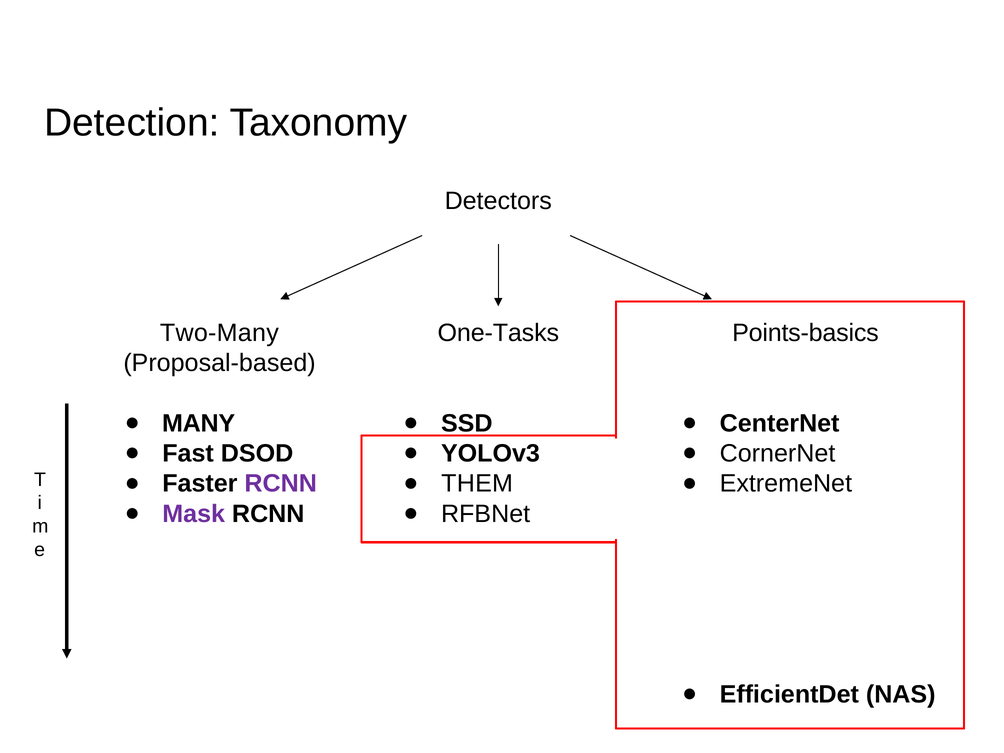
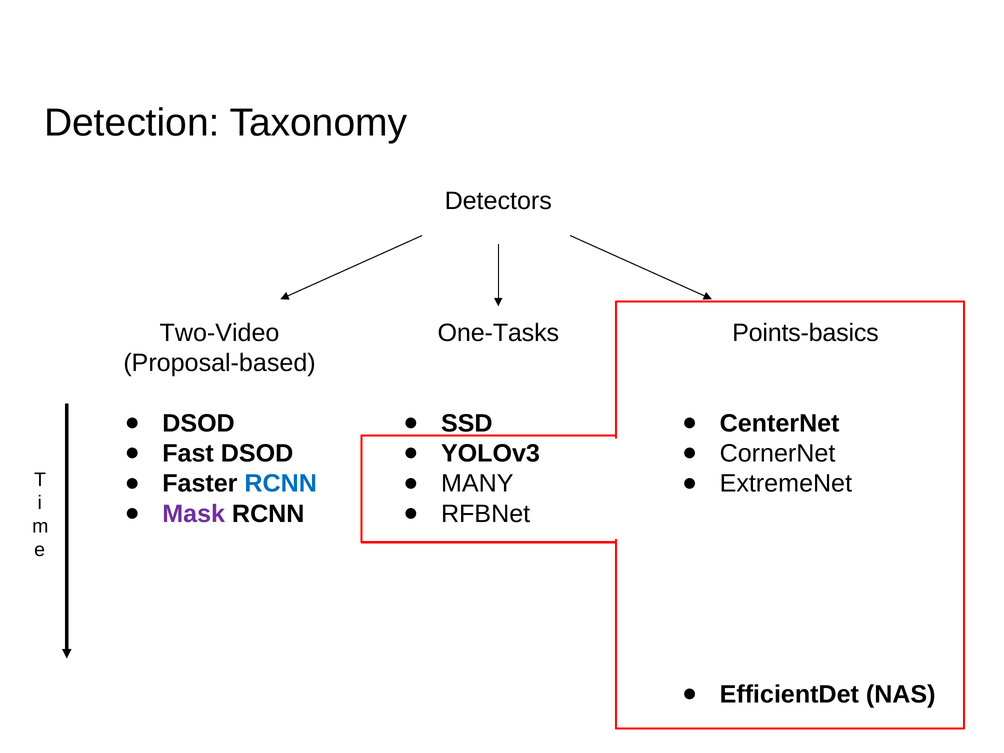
Two-Many: Two-Many -> Two-Video
MANY at (199, 423): MANY -> DSOD
RCNN at (281, 484) colour: purple -> blue
THEM: THEM -> MANY
